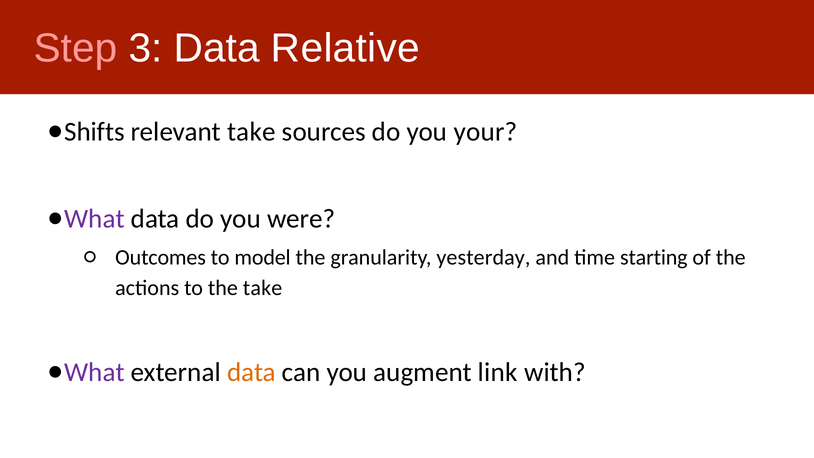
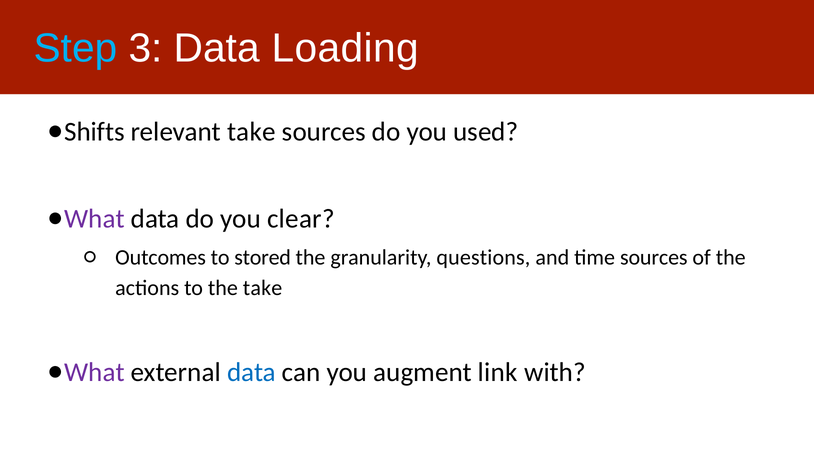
Step colour: pink -> light blue
Relative: Relative -> Loading
your: your -> used
were: were -> clear
model: model -> stored
yesterday: yesterday -> questions
time starting: starting -> sources
data at (251, 372) colour: orange -> blue
